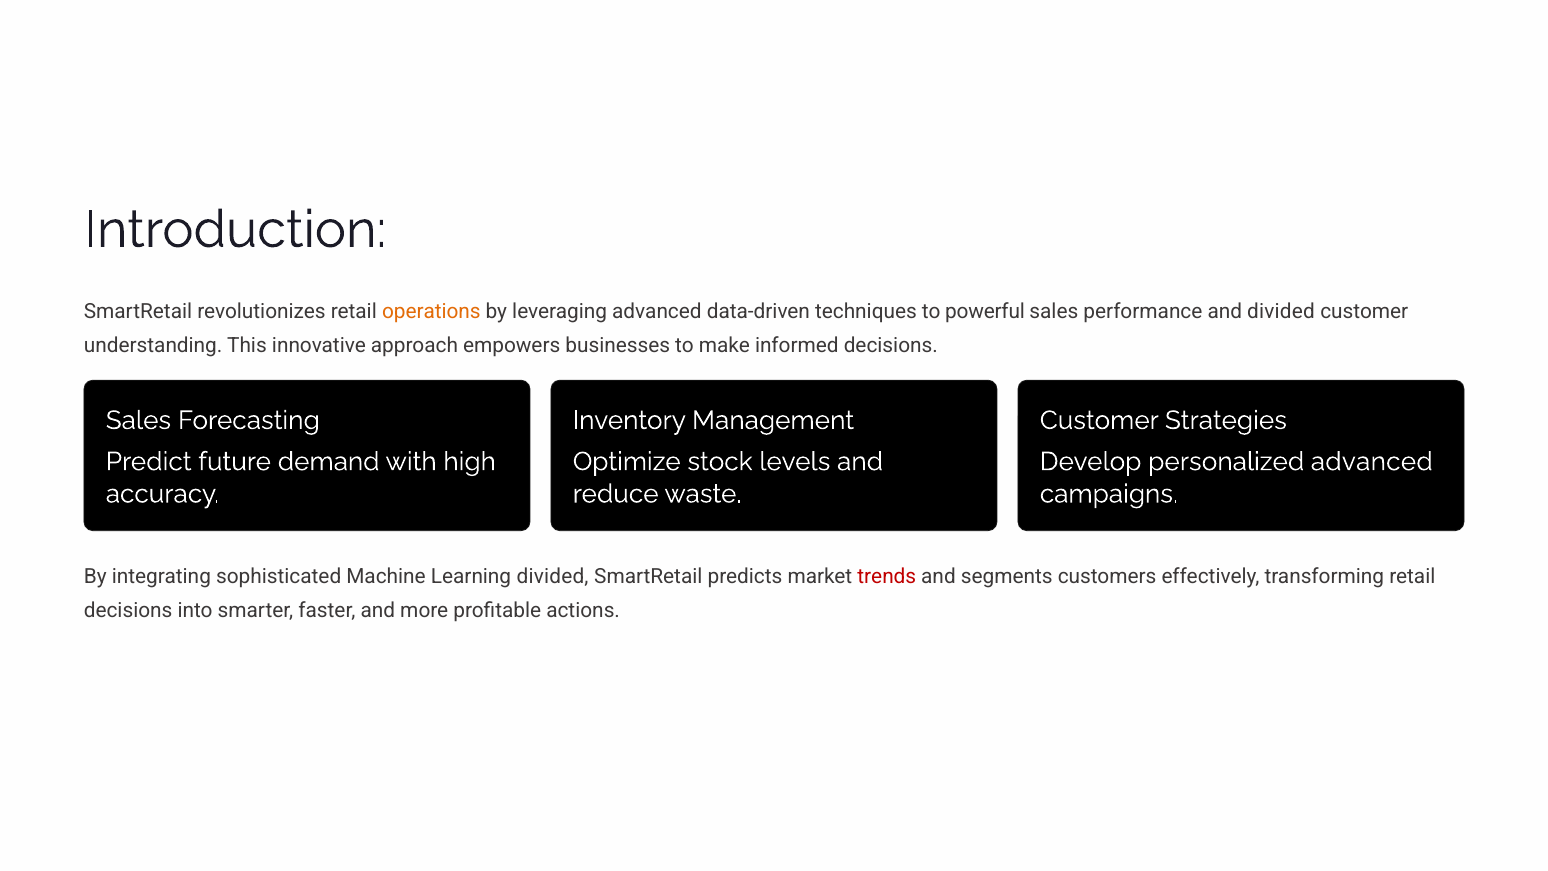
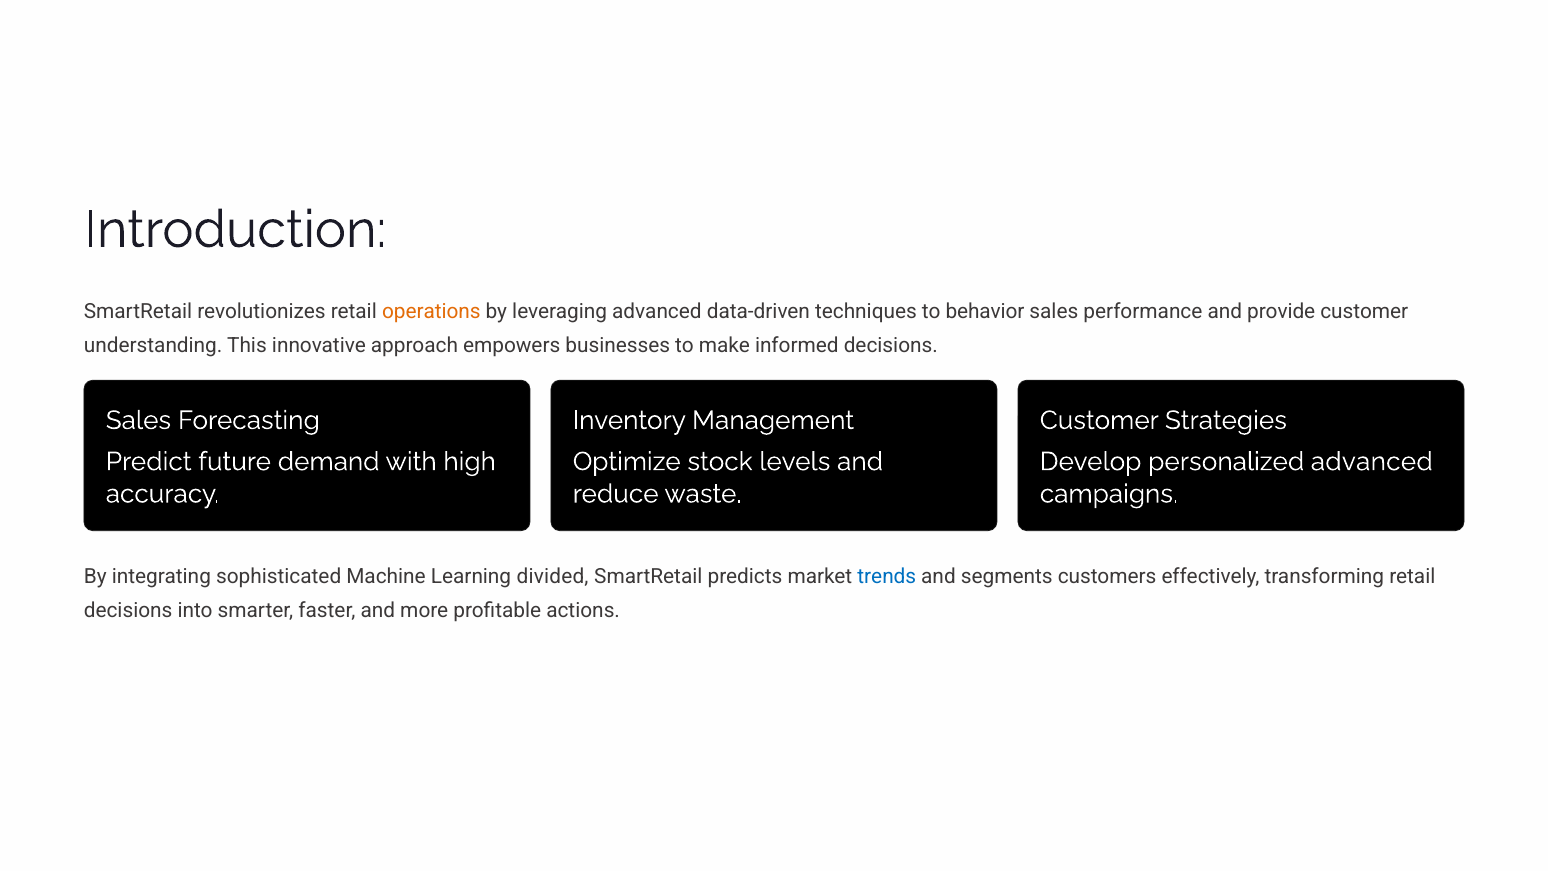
powerful: powerful -> behavior
and divided: divided -> provide
trends colour: red -> blue
